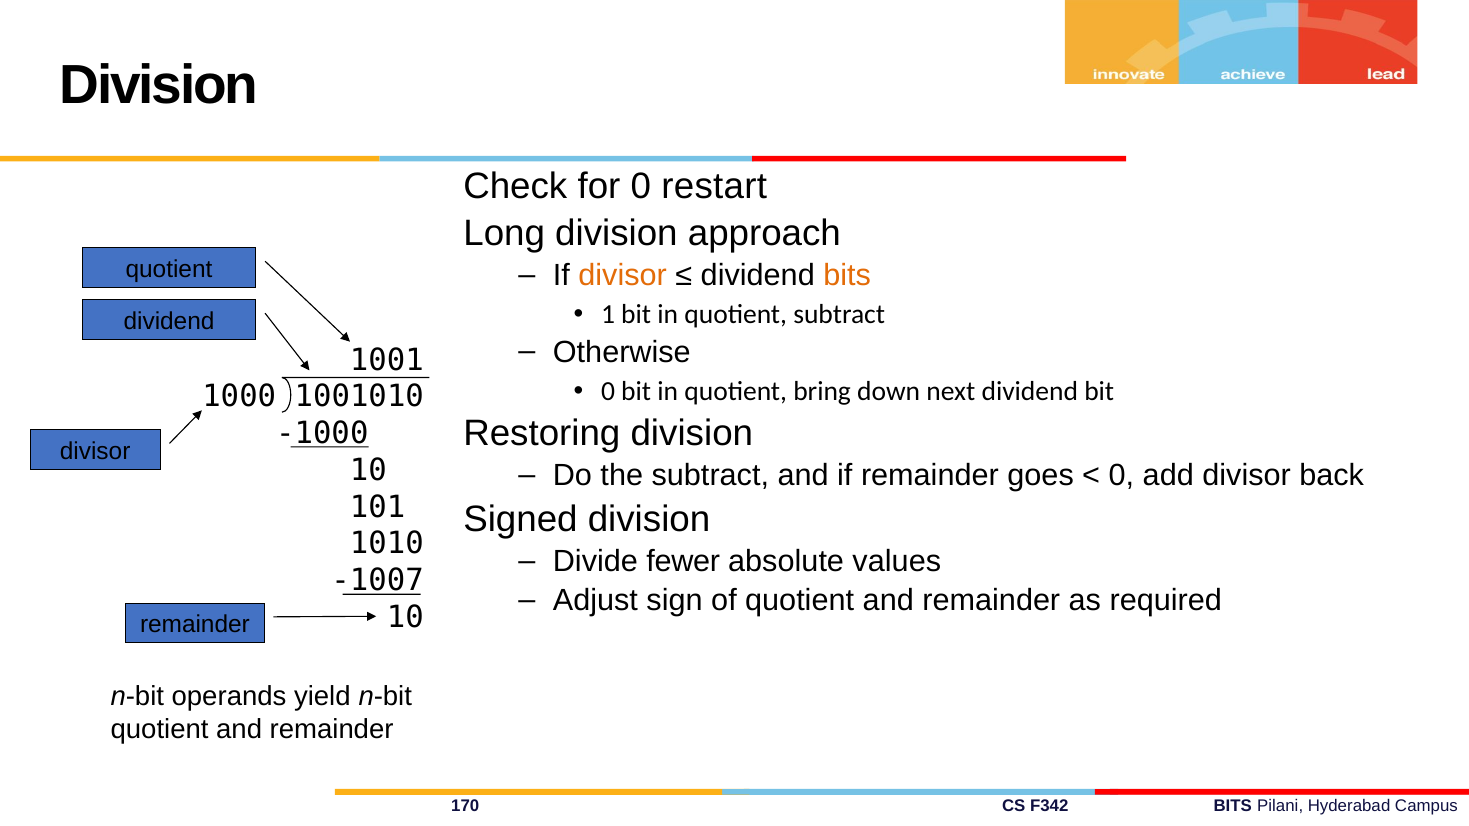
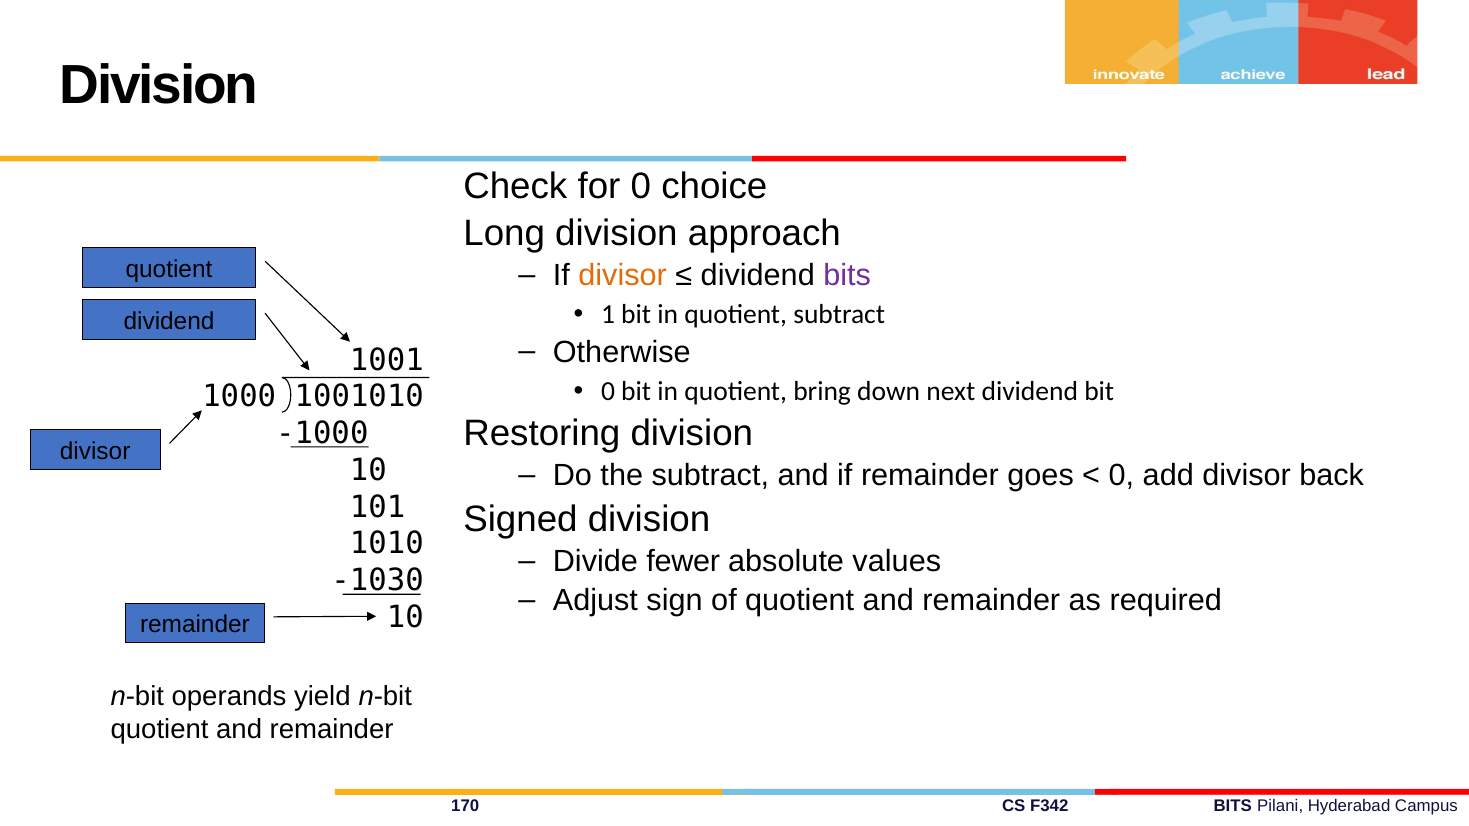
restart: restart -> choice
bits at (847, 276) colour: orange -> purple
-1007: -1007 -> -1030
